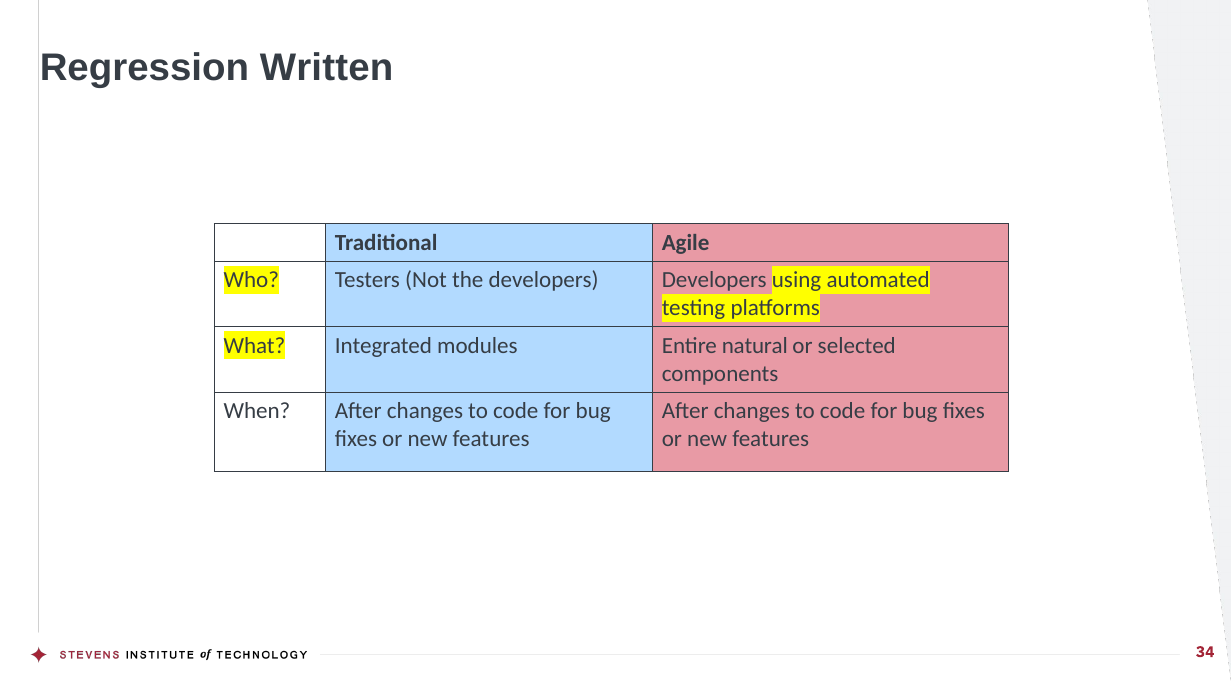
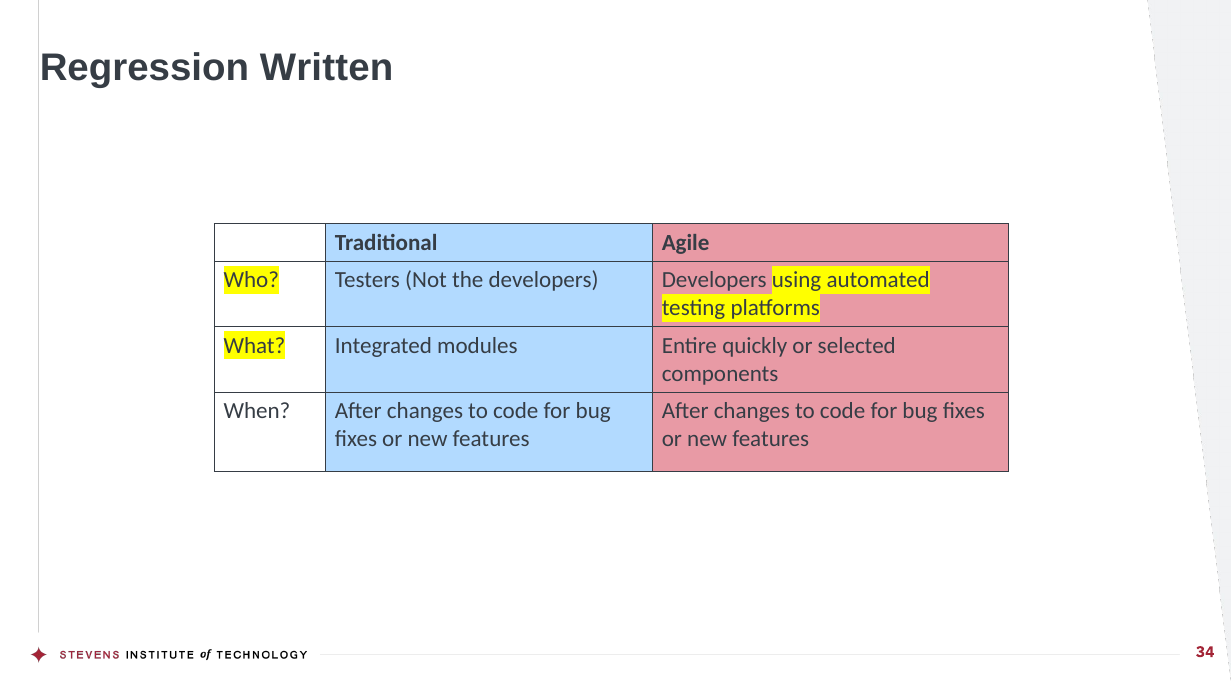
natural: natural -> quickly
